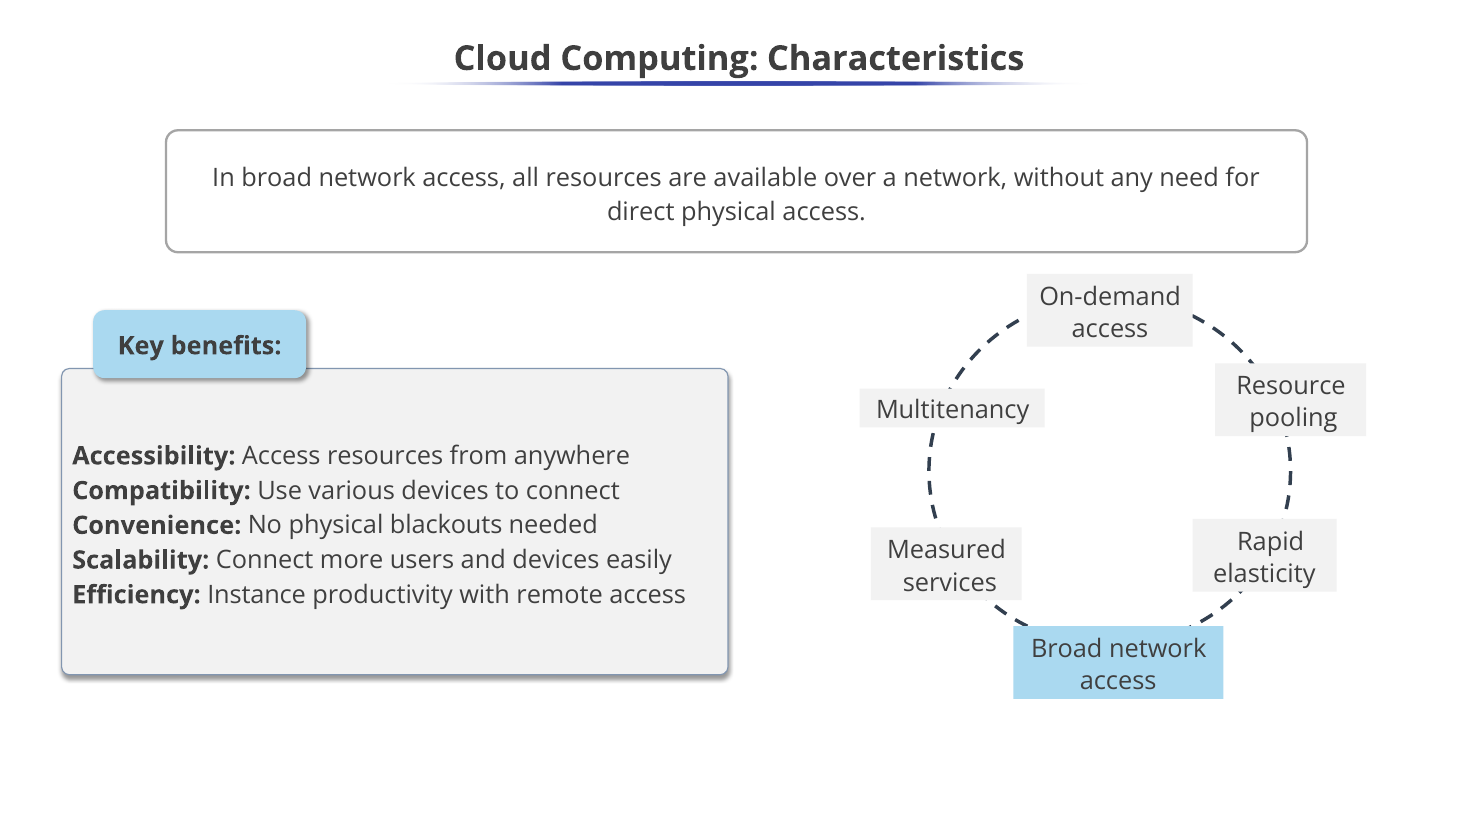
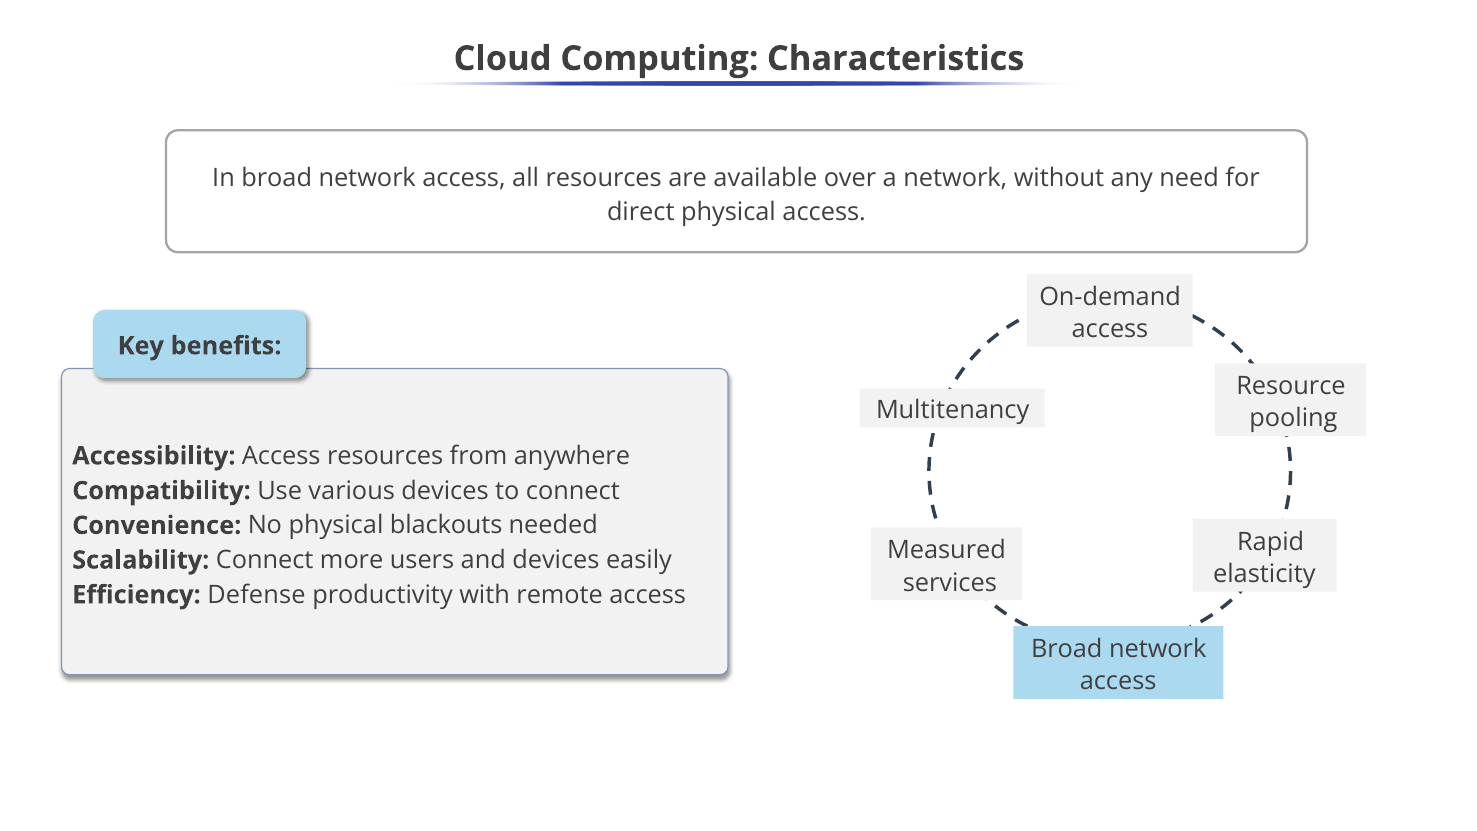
Instance: Instance -> Defense
